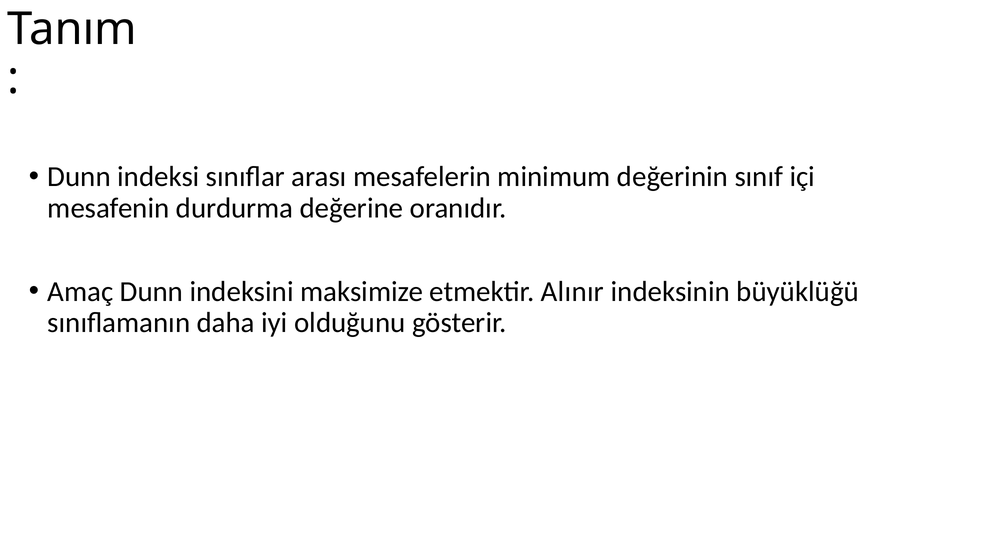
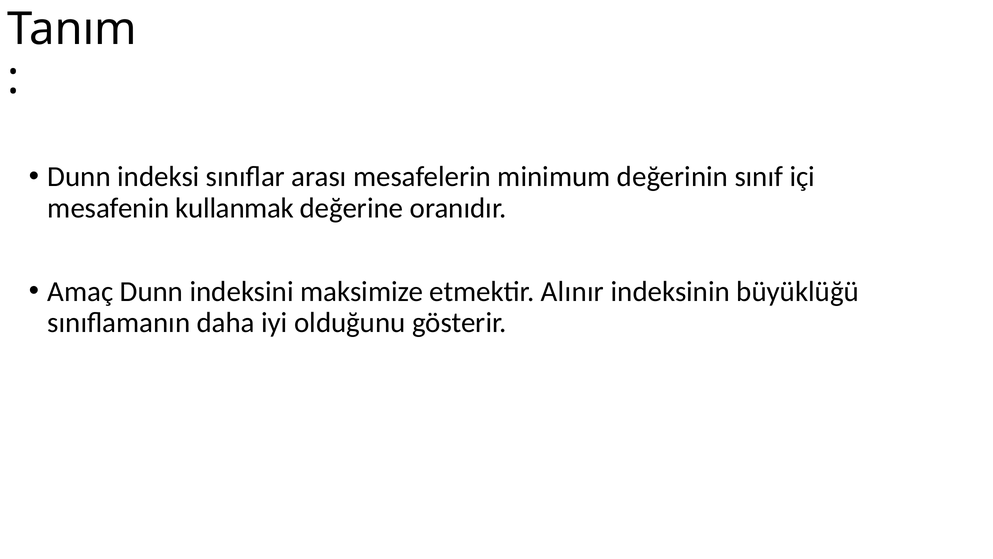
durdurma: durdurma -> kullanmak
